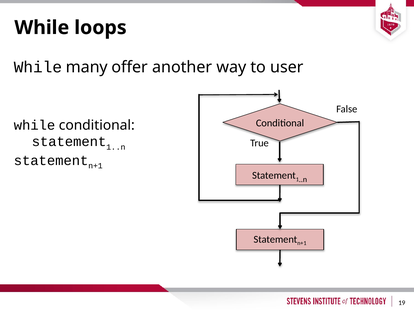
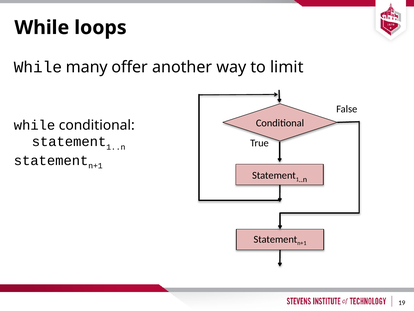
user: user -> limit
